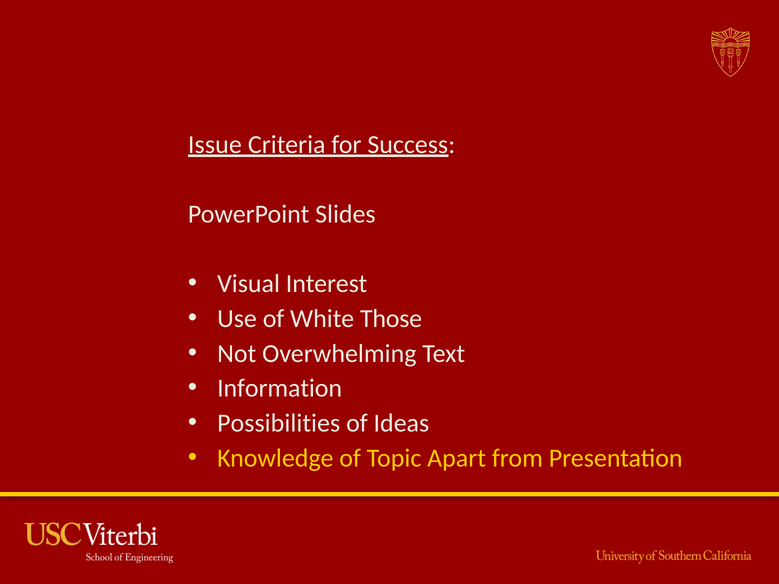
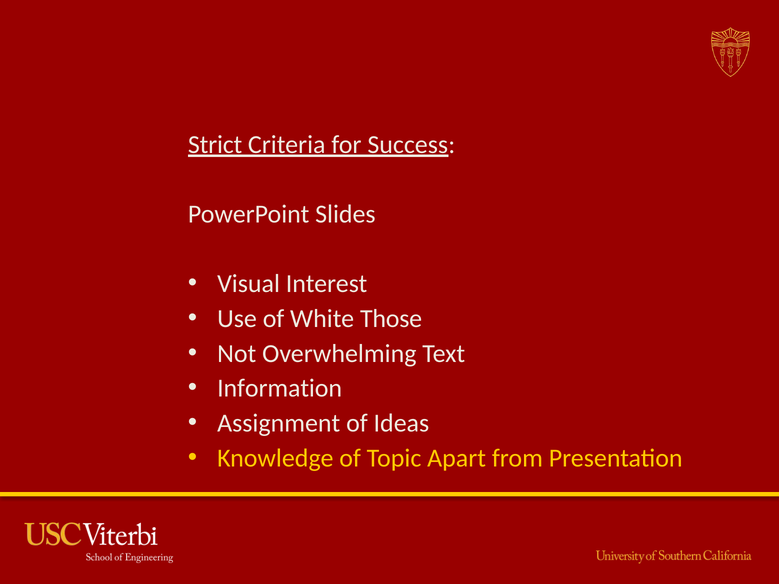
Issue: Issue -> Strict
Possibilities: Possibilities -> Assignment
